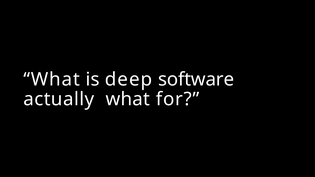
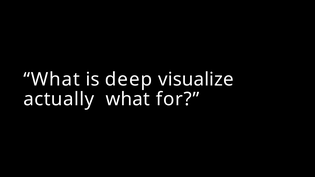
software: software -> visualize
